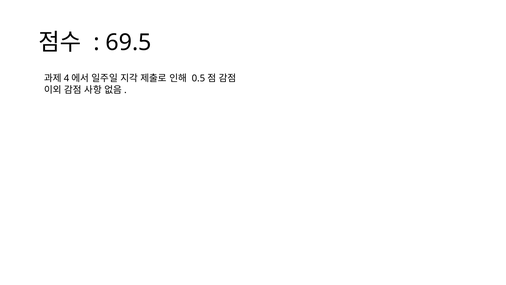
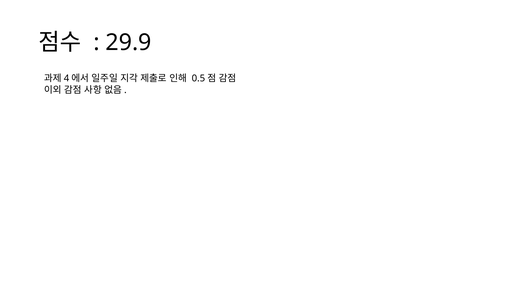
69.5: 69.5 -> 29.9
